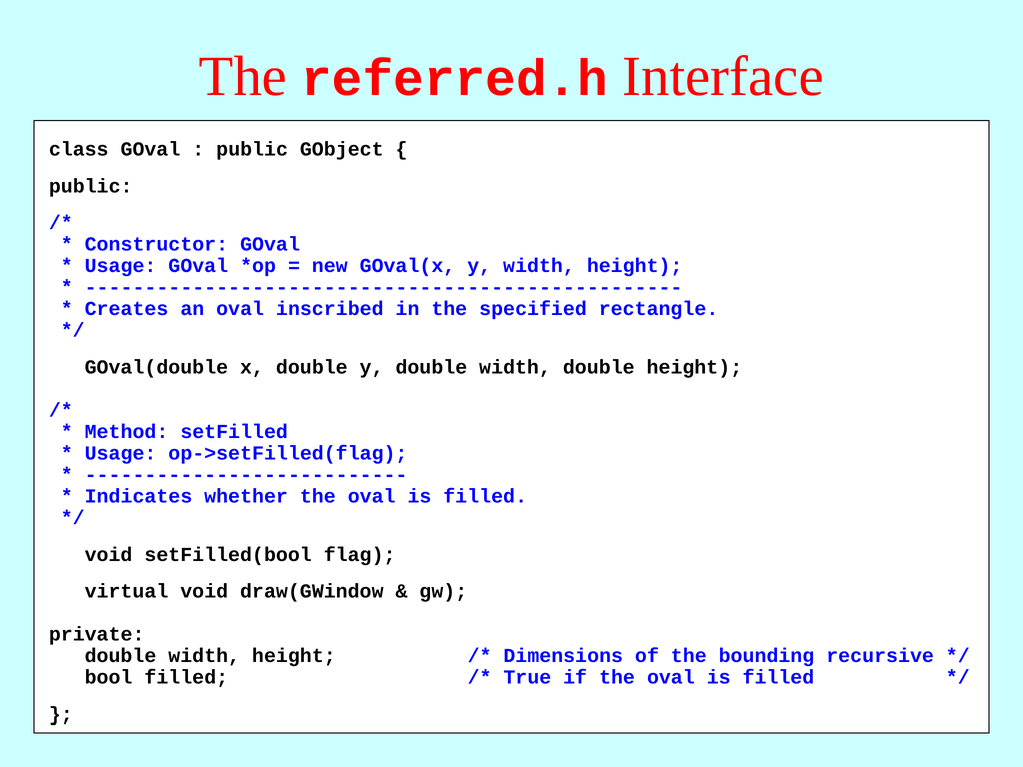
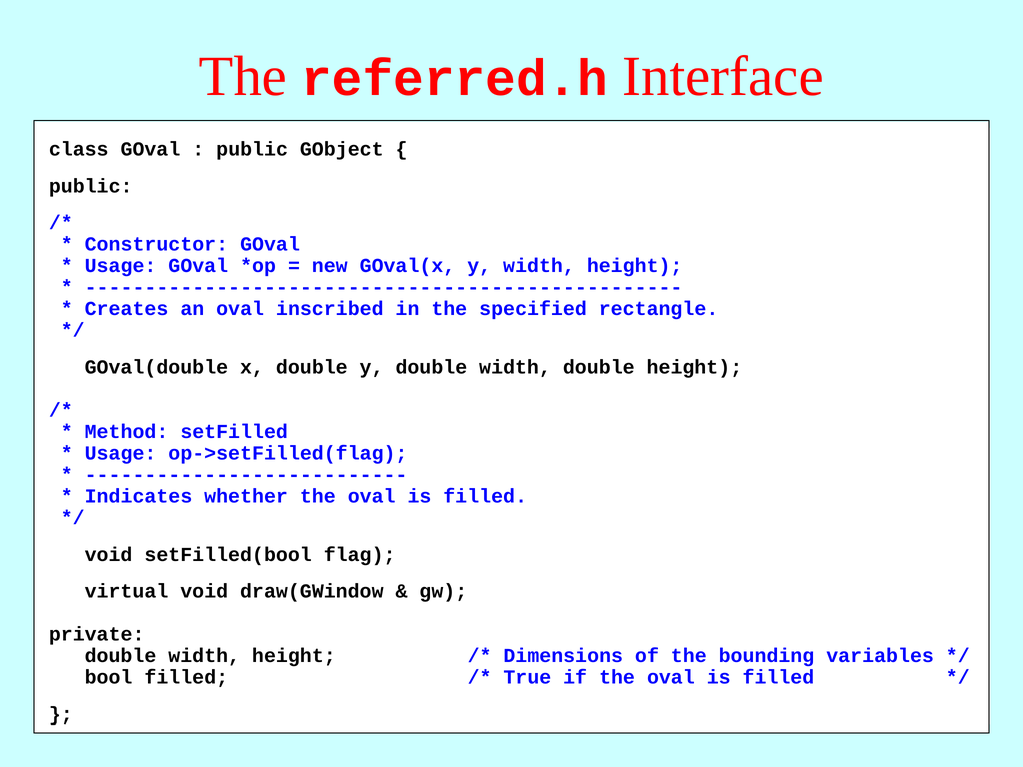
recursive: recursive -> variables
